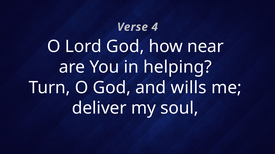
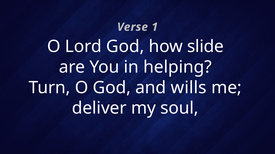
4: 4 -> 1
near: near -> slide
